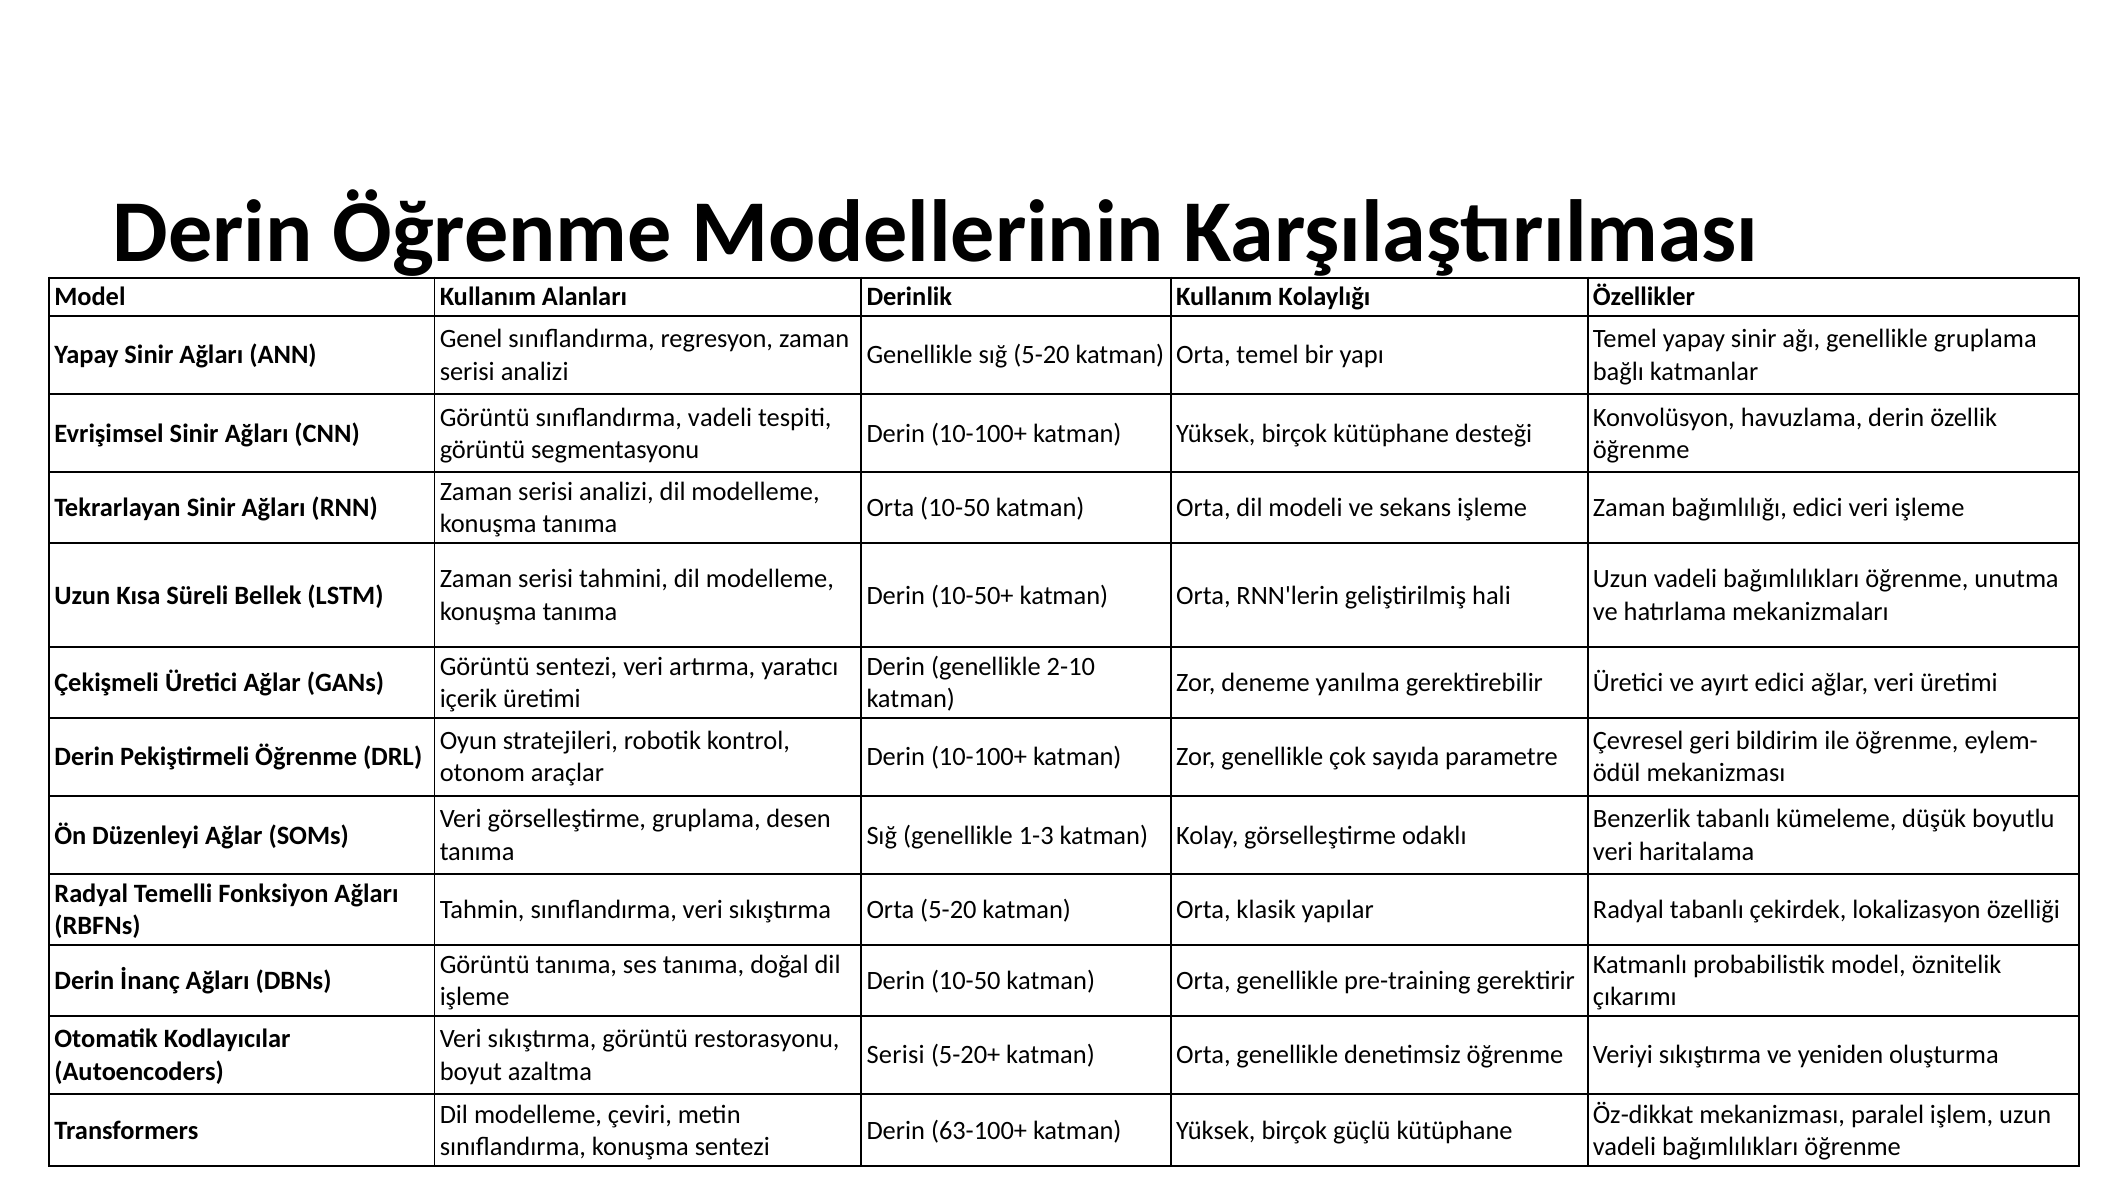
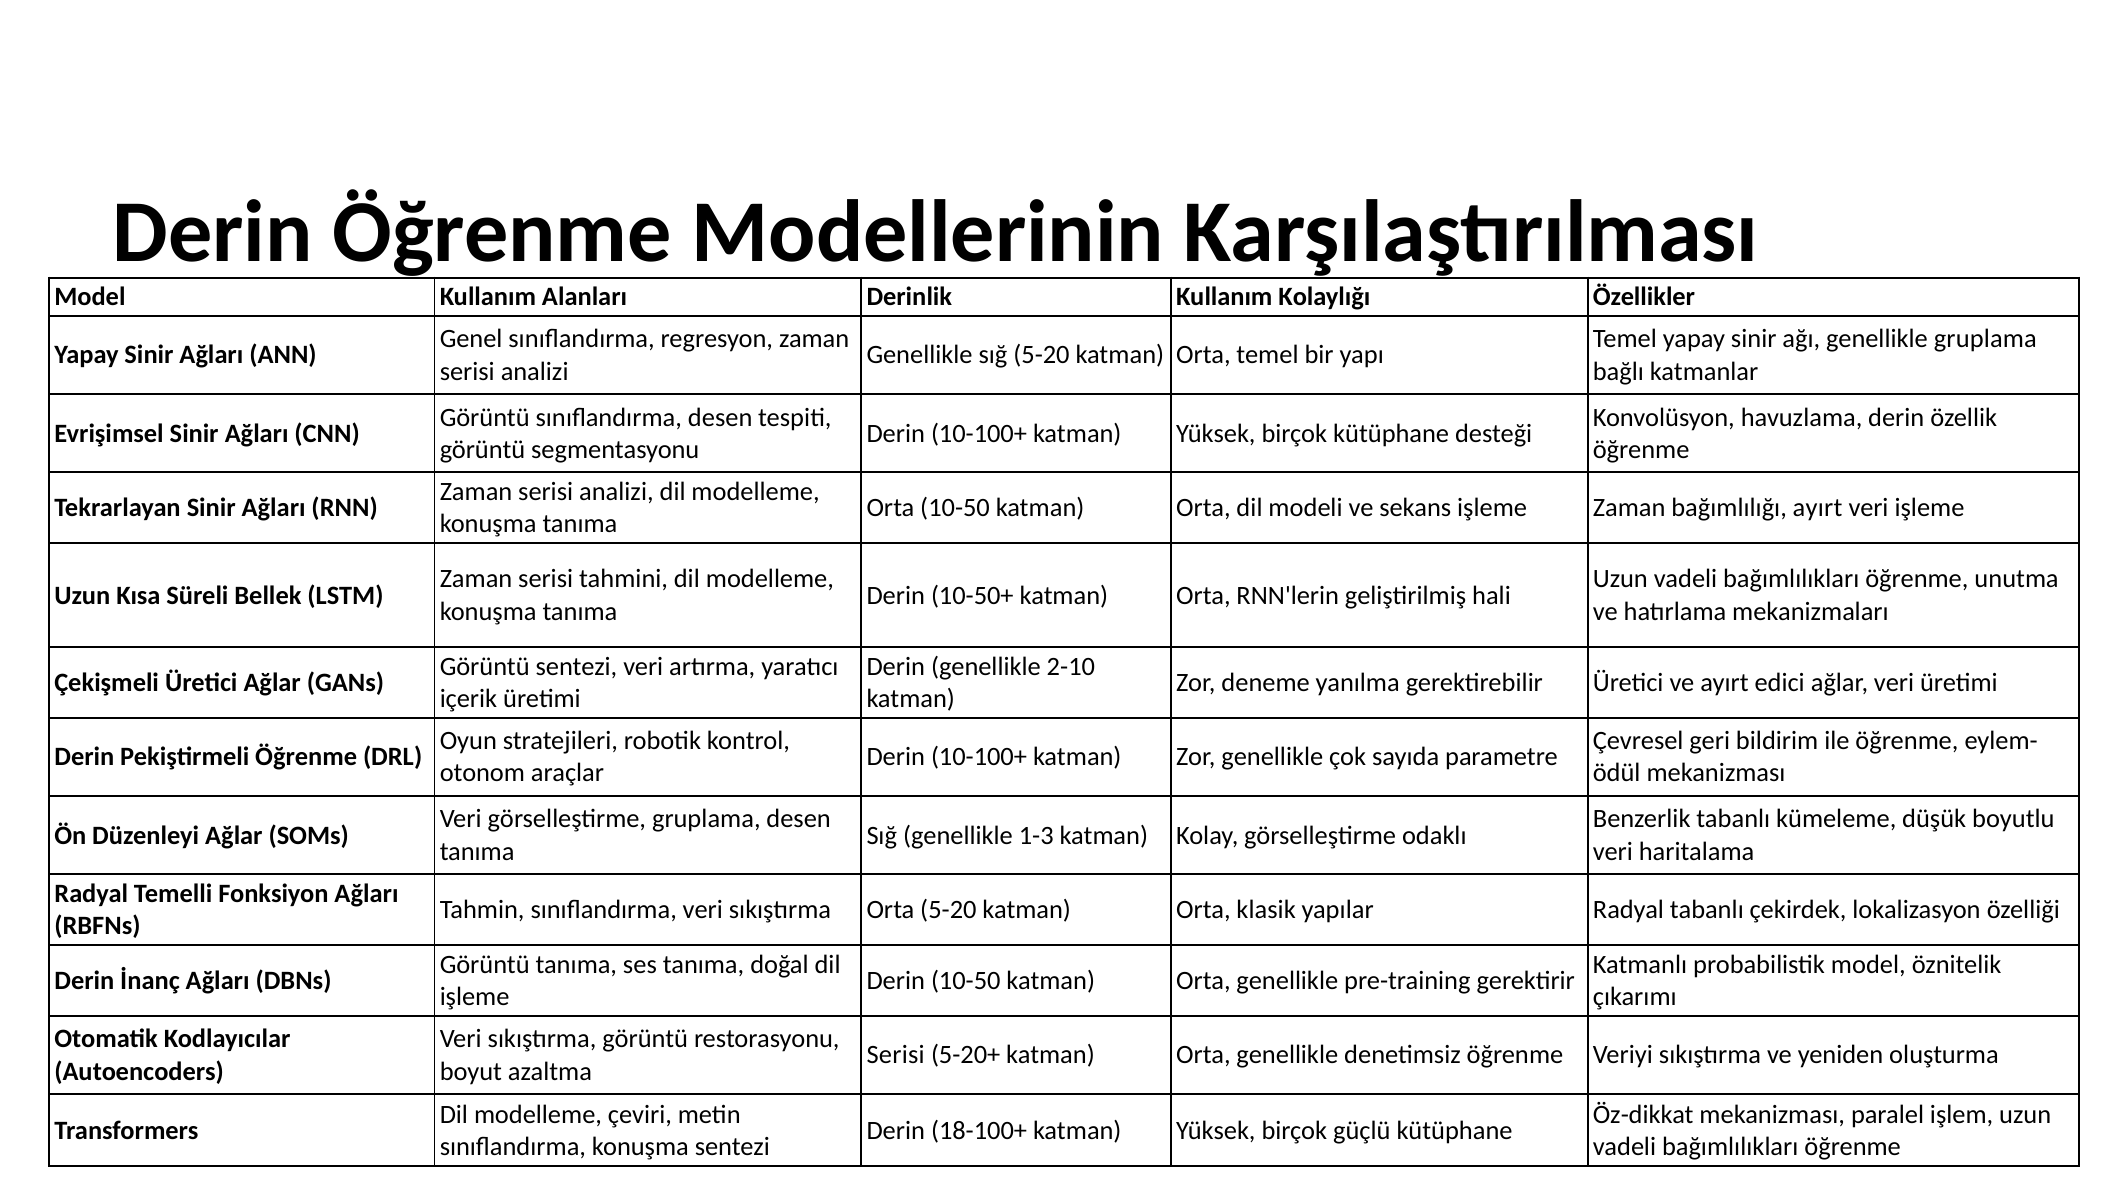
sınıflandırma vadeli: vadeli -> desen
bağımlılığı edici: edici -> ayırt
63-100+: 63-100+ -> 18-100+
